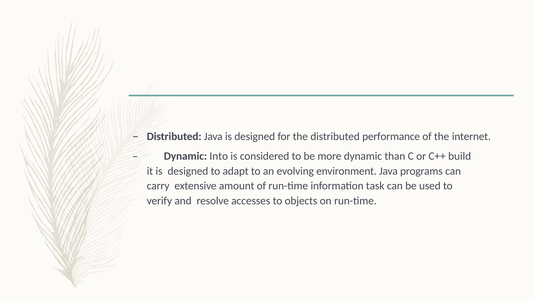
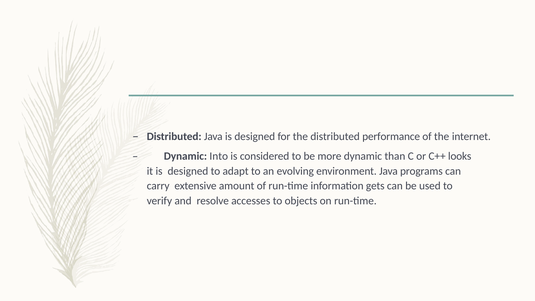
build: build -> looks
task: task -> gets
